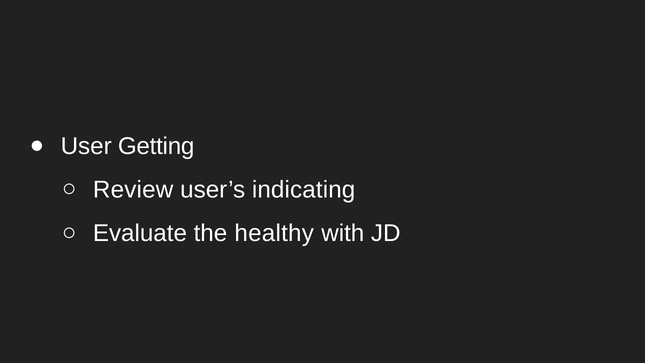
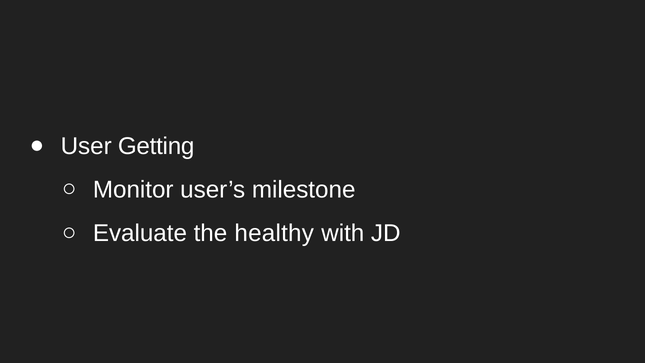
Review: Review -> Monitor
indicating: indicating -> milestone
